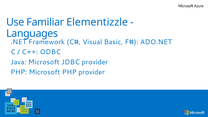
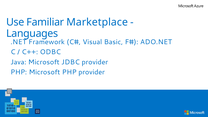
Elementizzle: Elementizzle -> Marketplace
